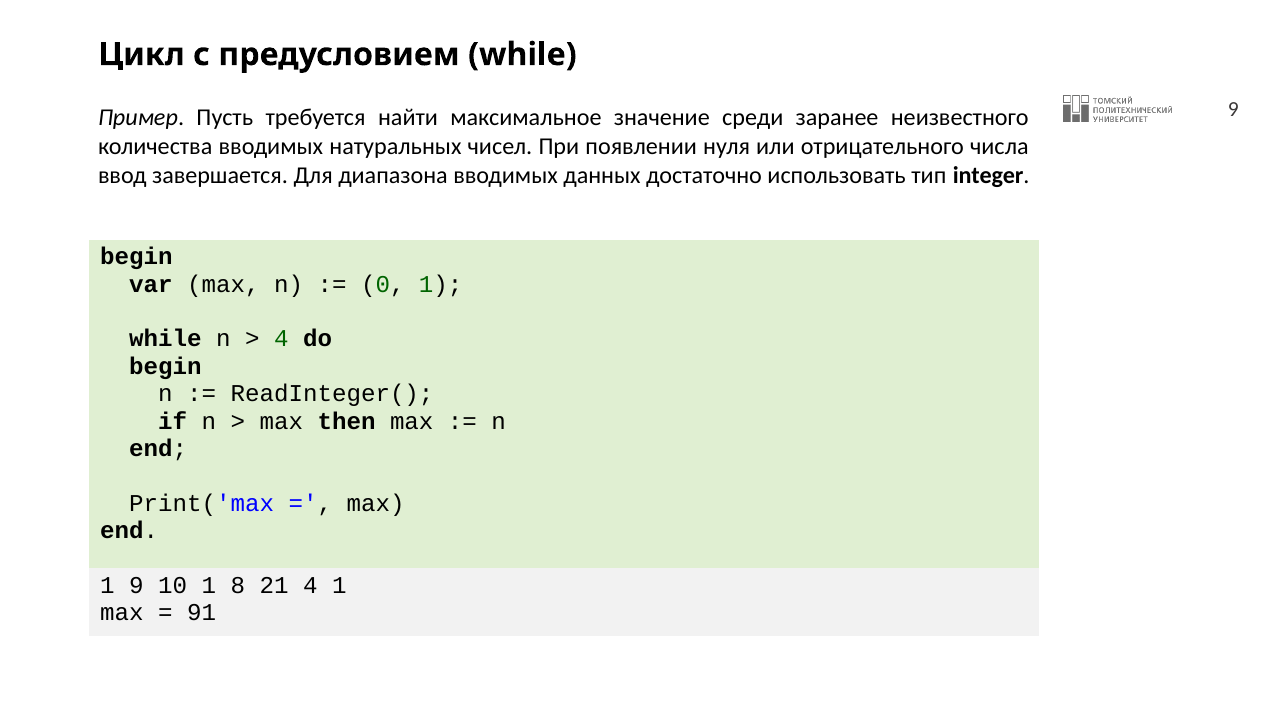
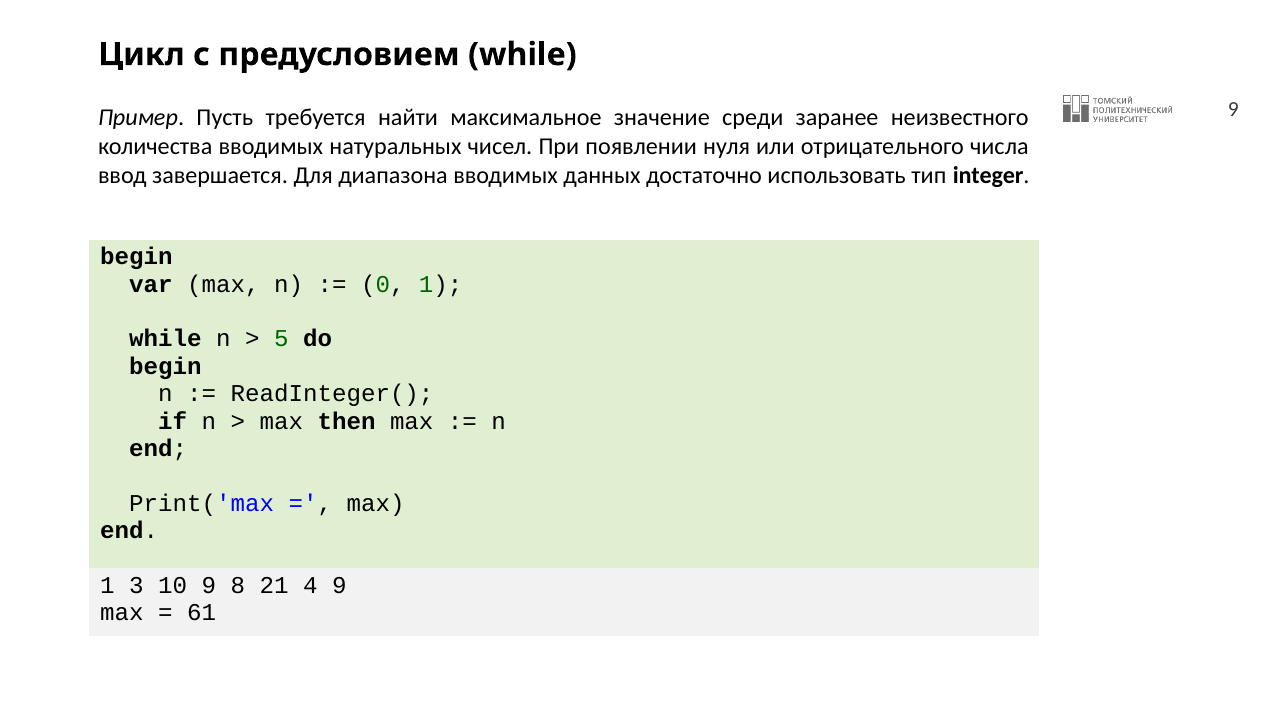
4 at (281, 339): 4 -> 5
9: 9 -> 3
10 1: 1 -> 9
4 1: 1 -> 9
91: 91 -> 61
